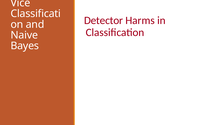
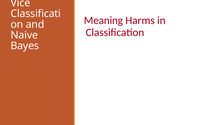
Detector: Detector -> Meaning
